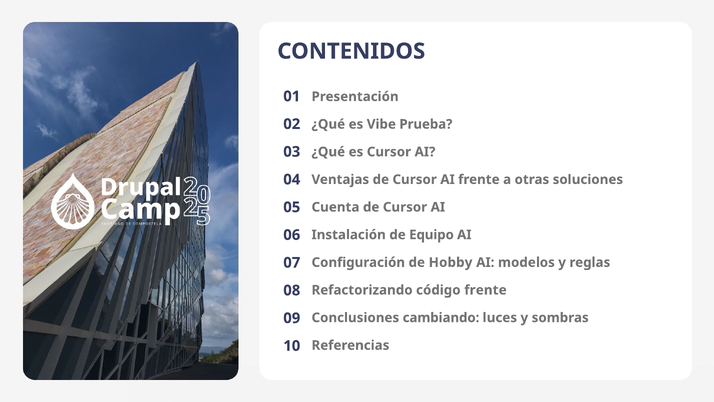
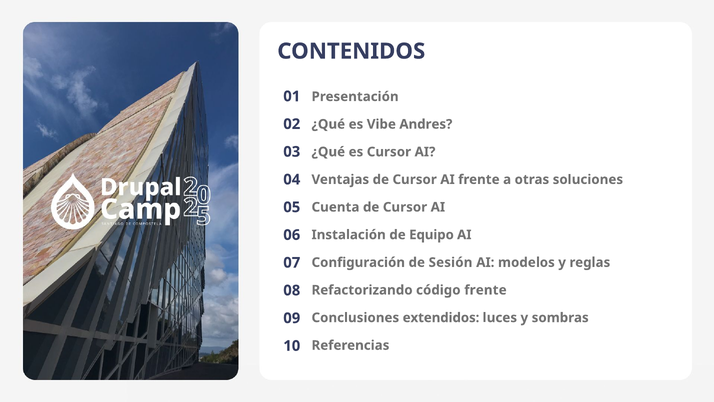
Prueba: Prueba -> Andres
Hobby: Hobby -> Sesión
cambiando: cambiando -> extendidos
